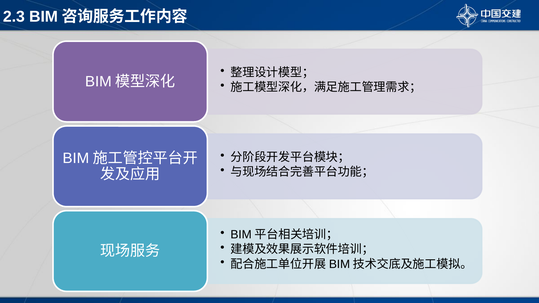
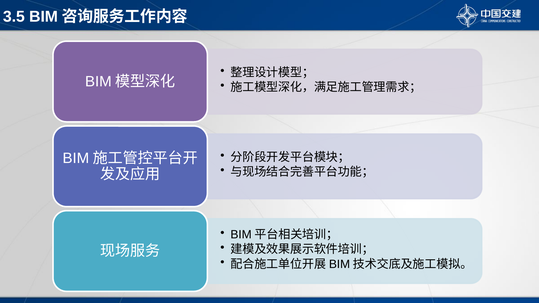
2.3: 2.3 -> 3.5
